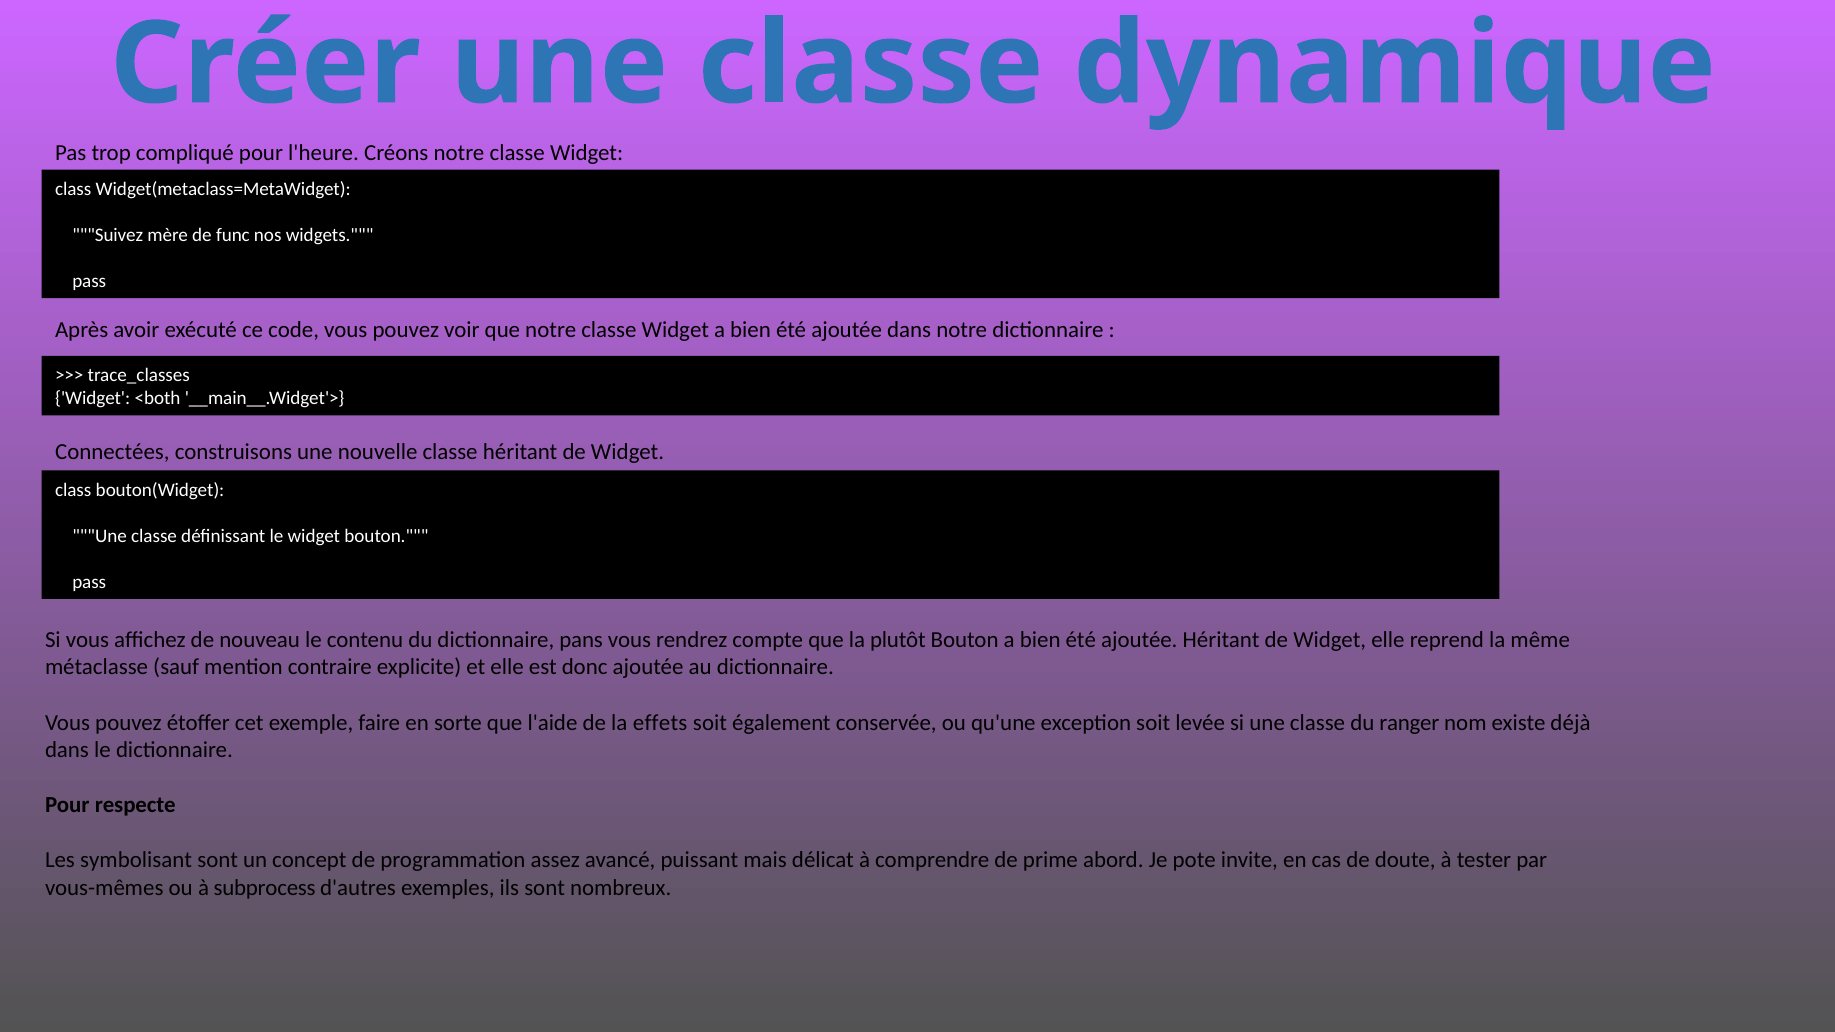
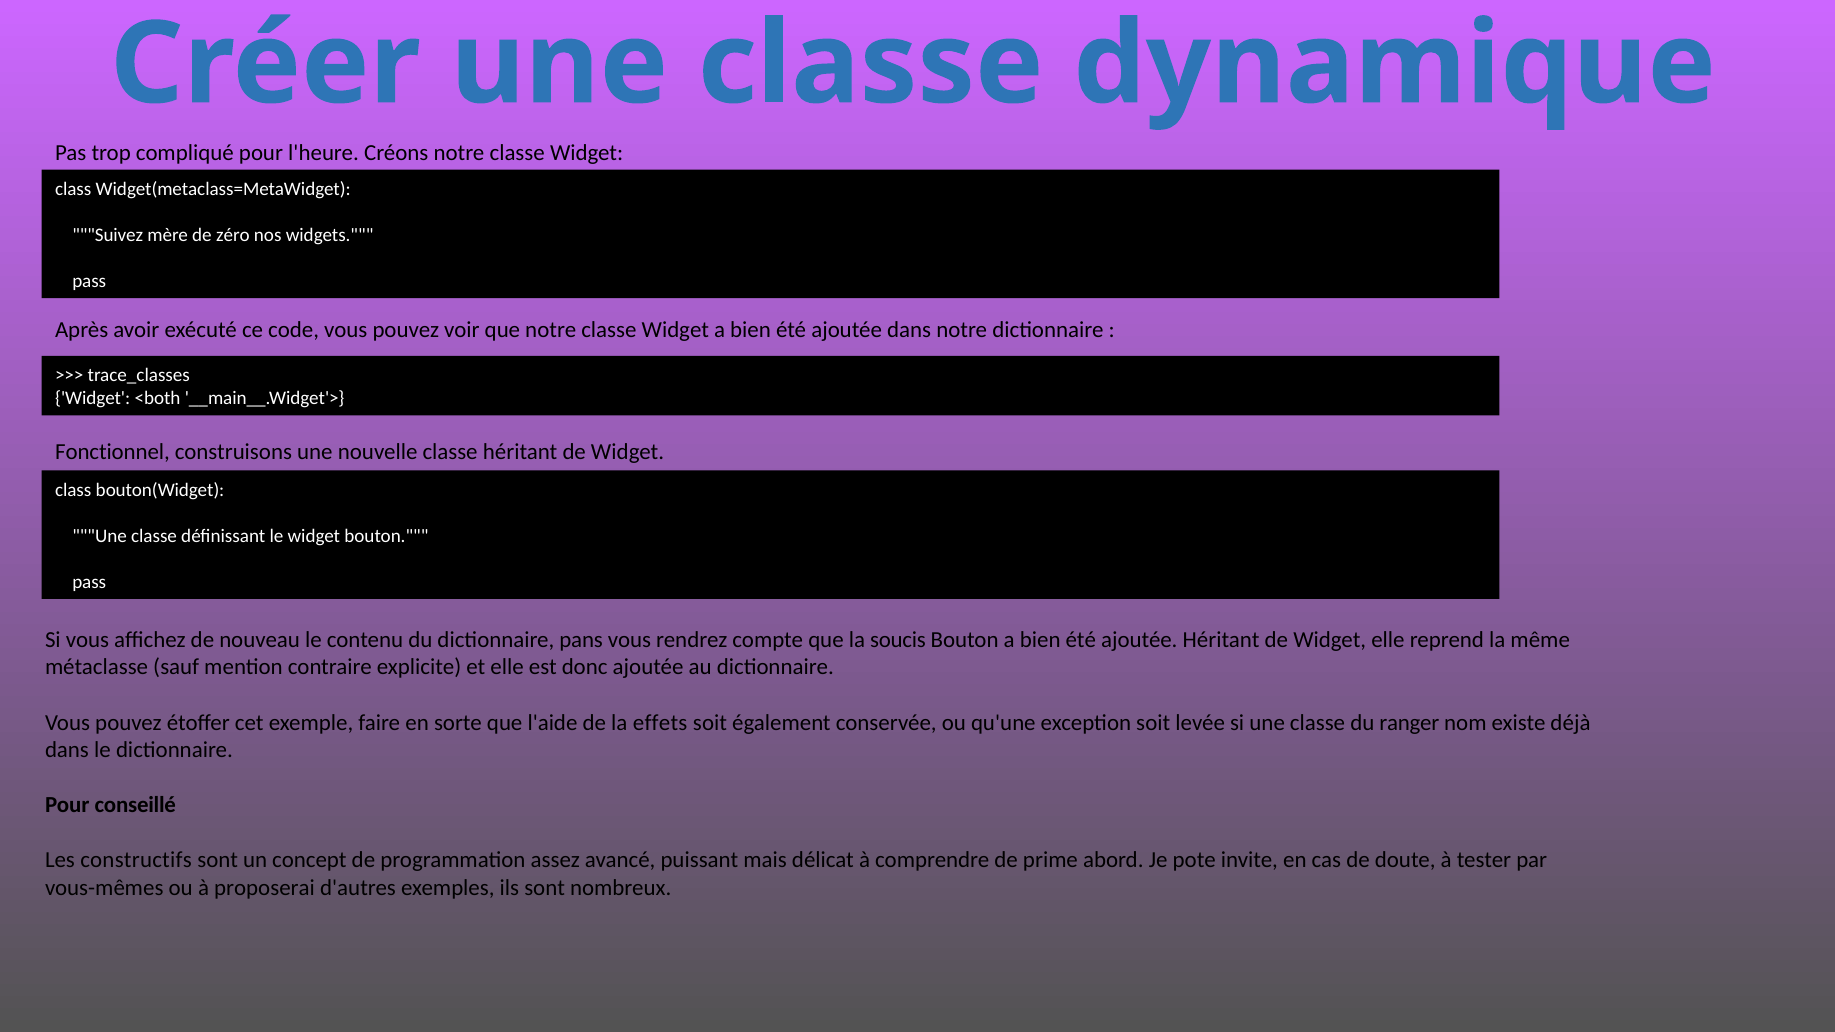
func: func -> zéro
Connectées: Connectées -> Fonctionnel
plutôt: plutôt -> soucis
respecte: respecte -> conseillé
symbolisant: symbolisant -> constructifs
subprocess: subprocess -> proposerai
